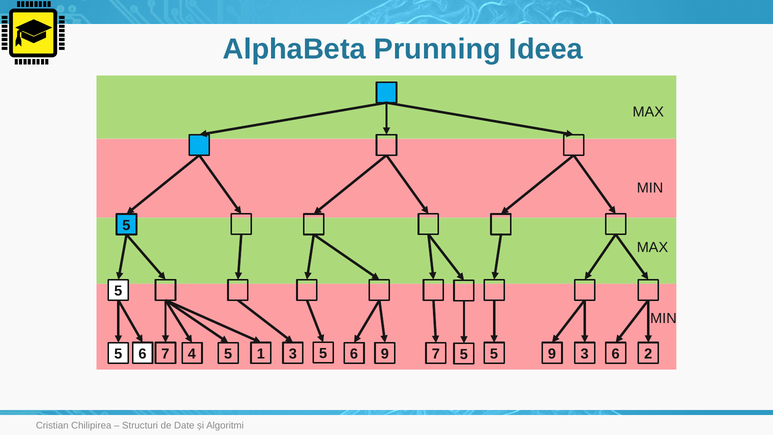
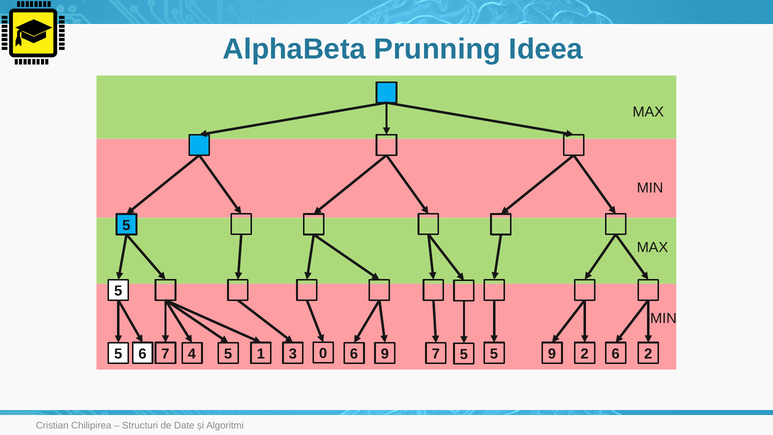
5 3: 3 -> 2
1 5: 5 -> 0
